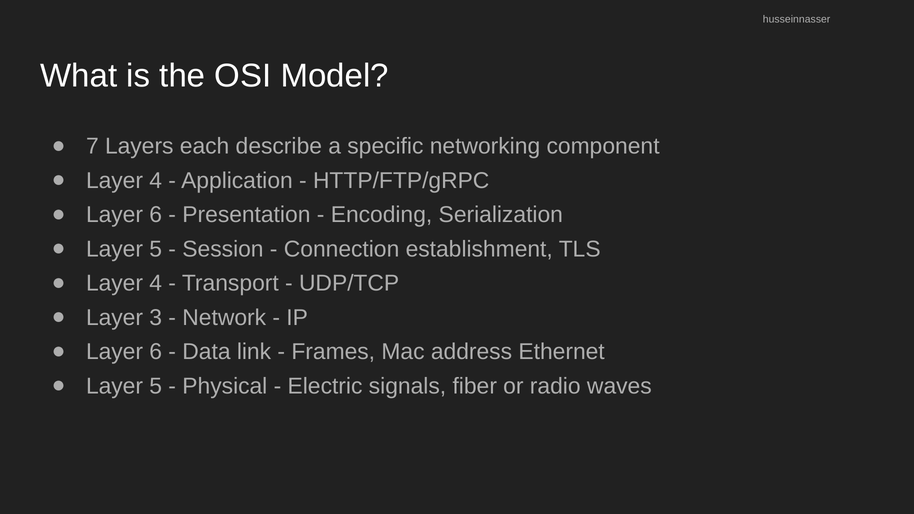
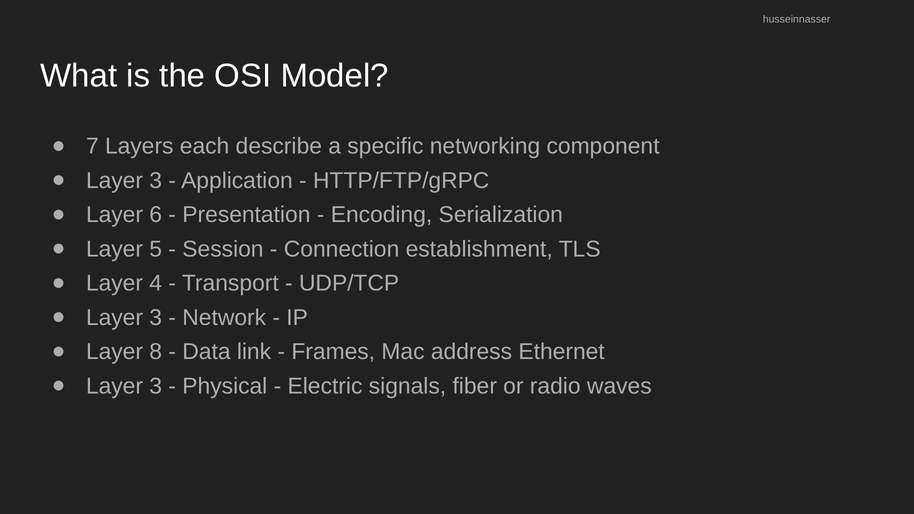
4 at (156, 181): 4 -> 3
6 at (156, 352): 6 -> 8
5 at (156, 386): 5 -> 3
